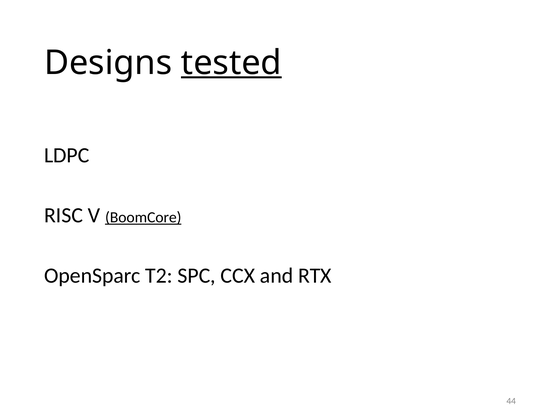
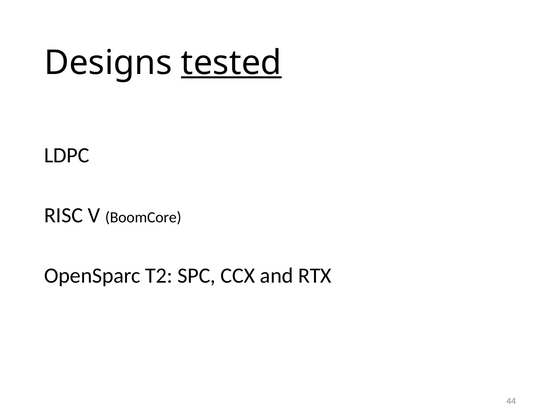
BoomCore underline: present -> none
